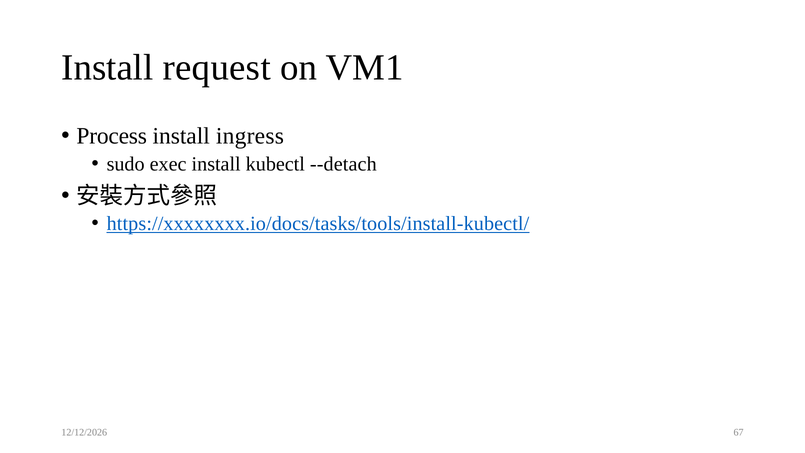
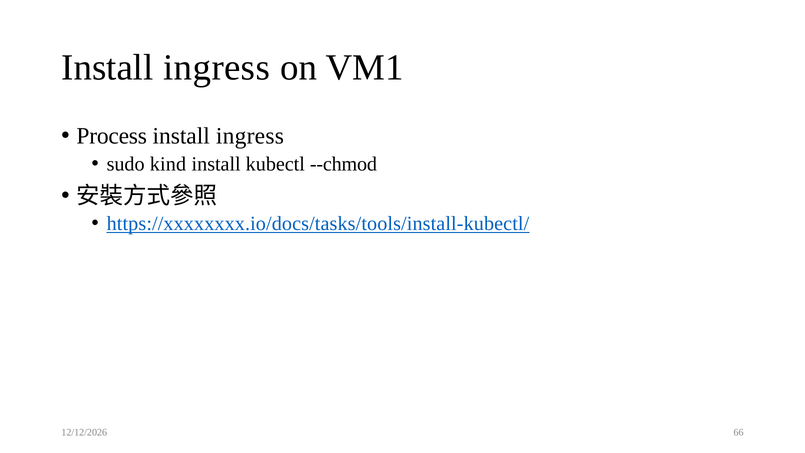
request at (217, 68): request -> ingress
exec: exec -> kind
--detach: --detach -> --chmod
67: 67 -> 66
